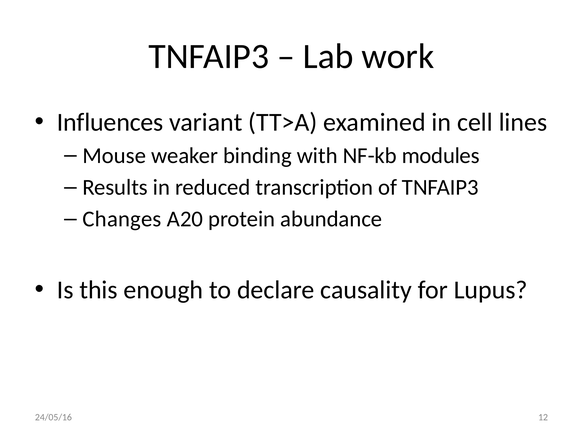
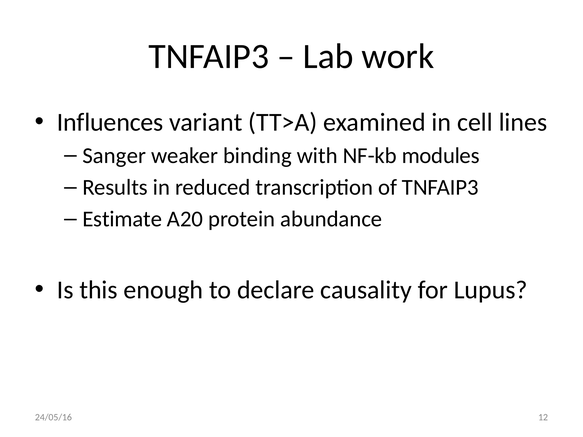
Mouse: Mouse -> Sanger
Changes: Changes -> Estimate
